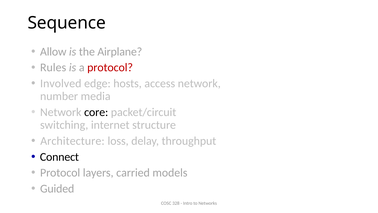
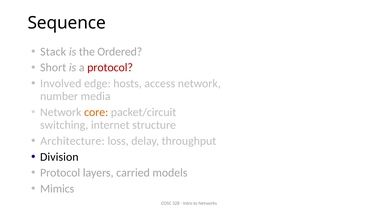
Allow: Allow -> Stack
Airplane: Airplane -> Ordered
Rules: Rules -> Short
core colour: black -> orange
Connect: Connect -> Division
Guided: Guided -> Mimics
